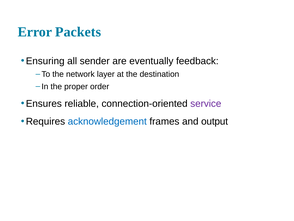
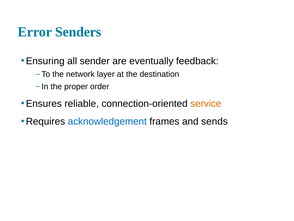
Packets: Packets -> Senders
service colour: purple -> orange
output: output -> sends
